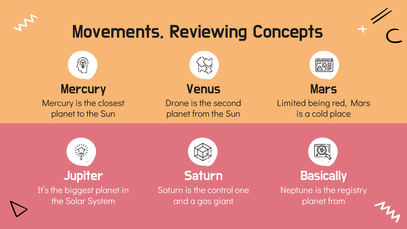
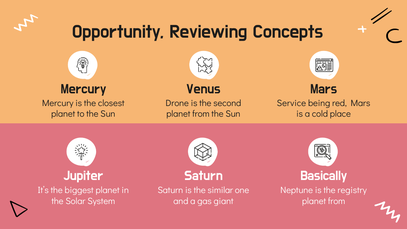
Movements: Movements -> Opportunity
Limited: Limited -> Service
control: control -> similar
